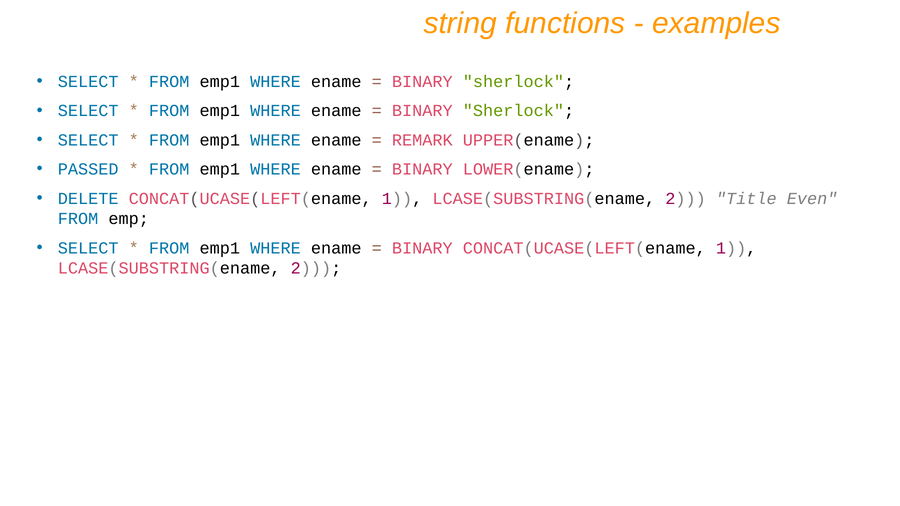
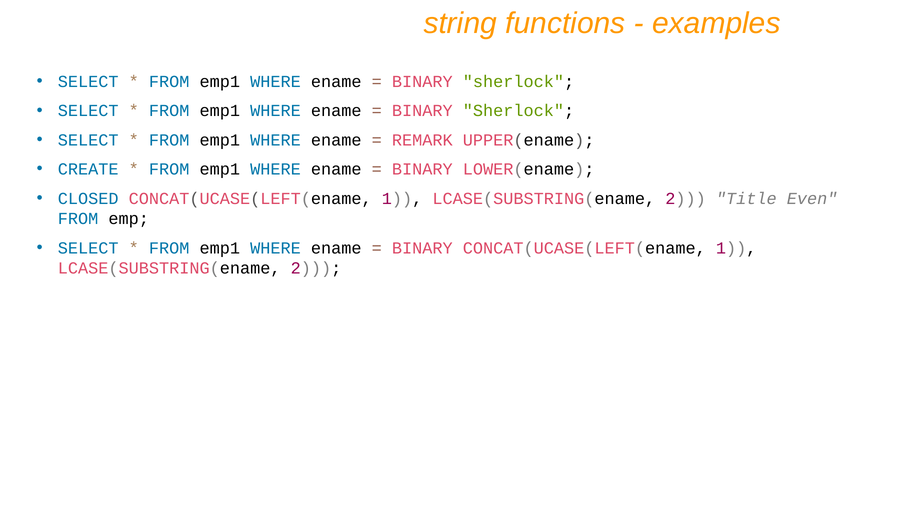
PASSED: PASSED -> CREATE
DELETE: DELETE -> CLOSED
